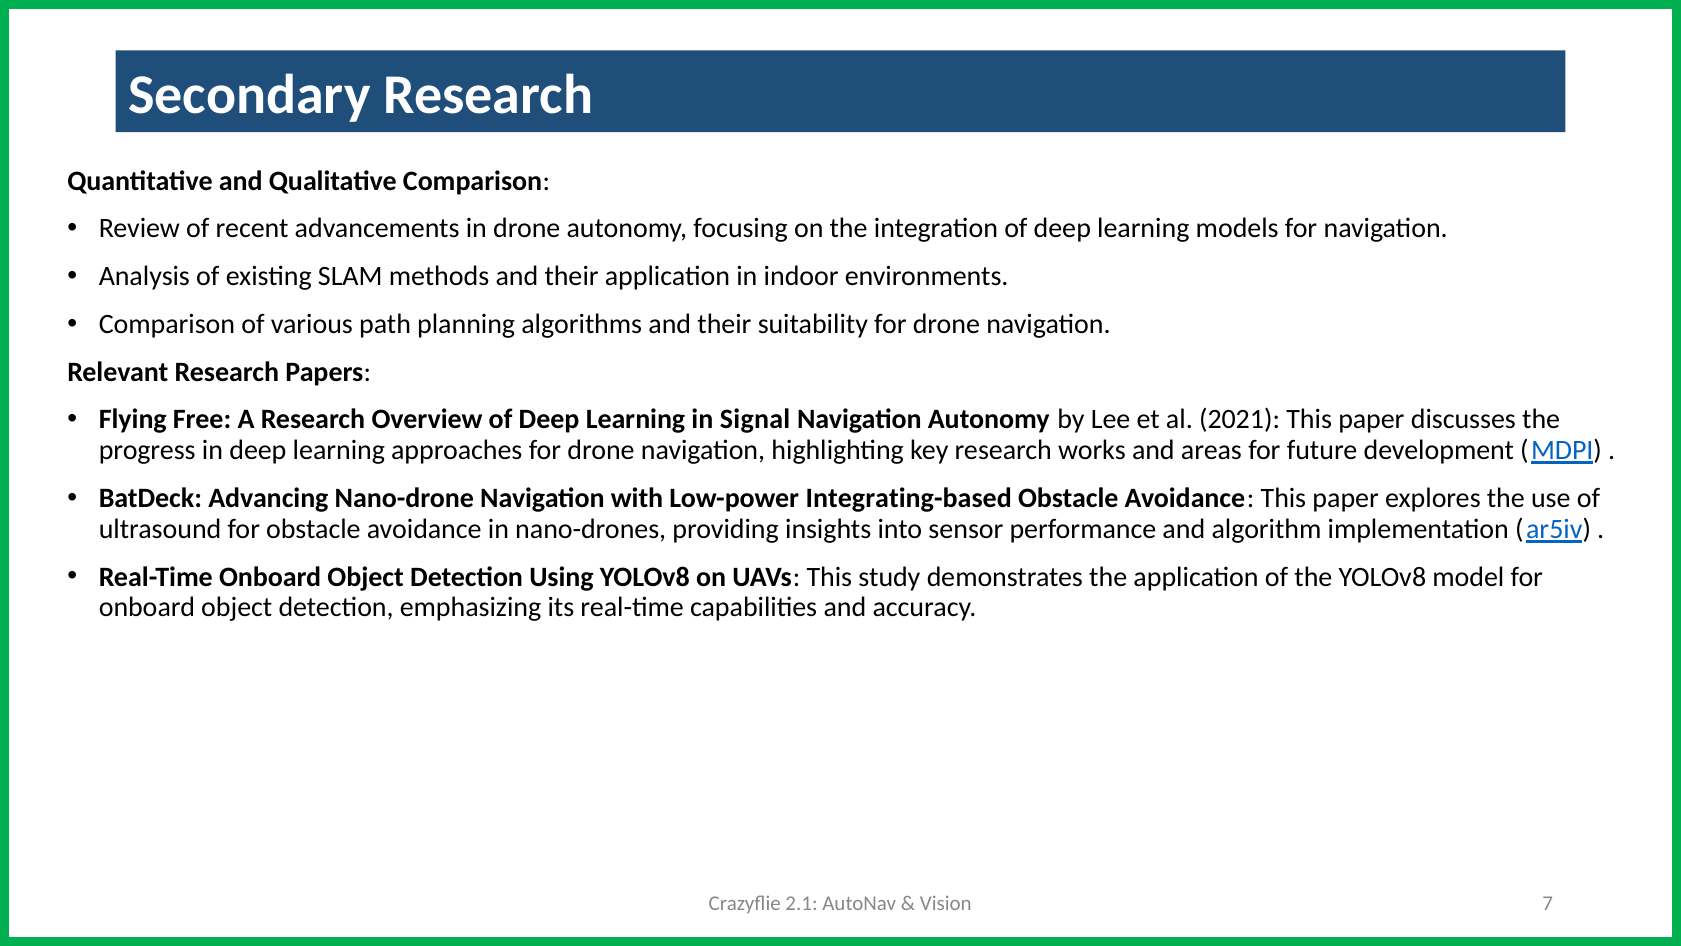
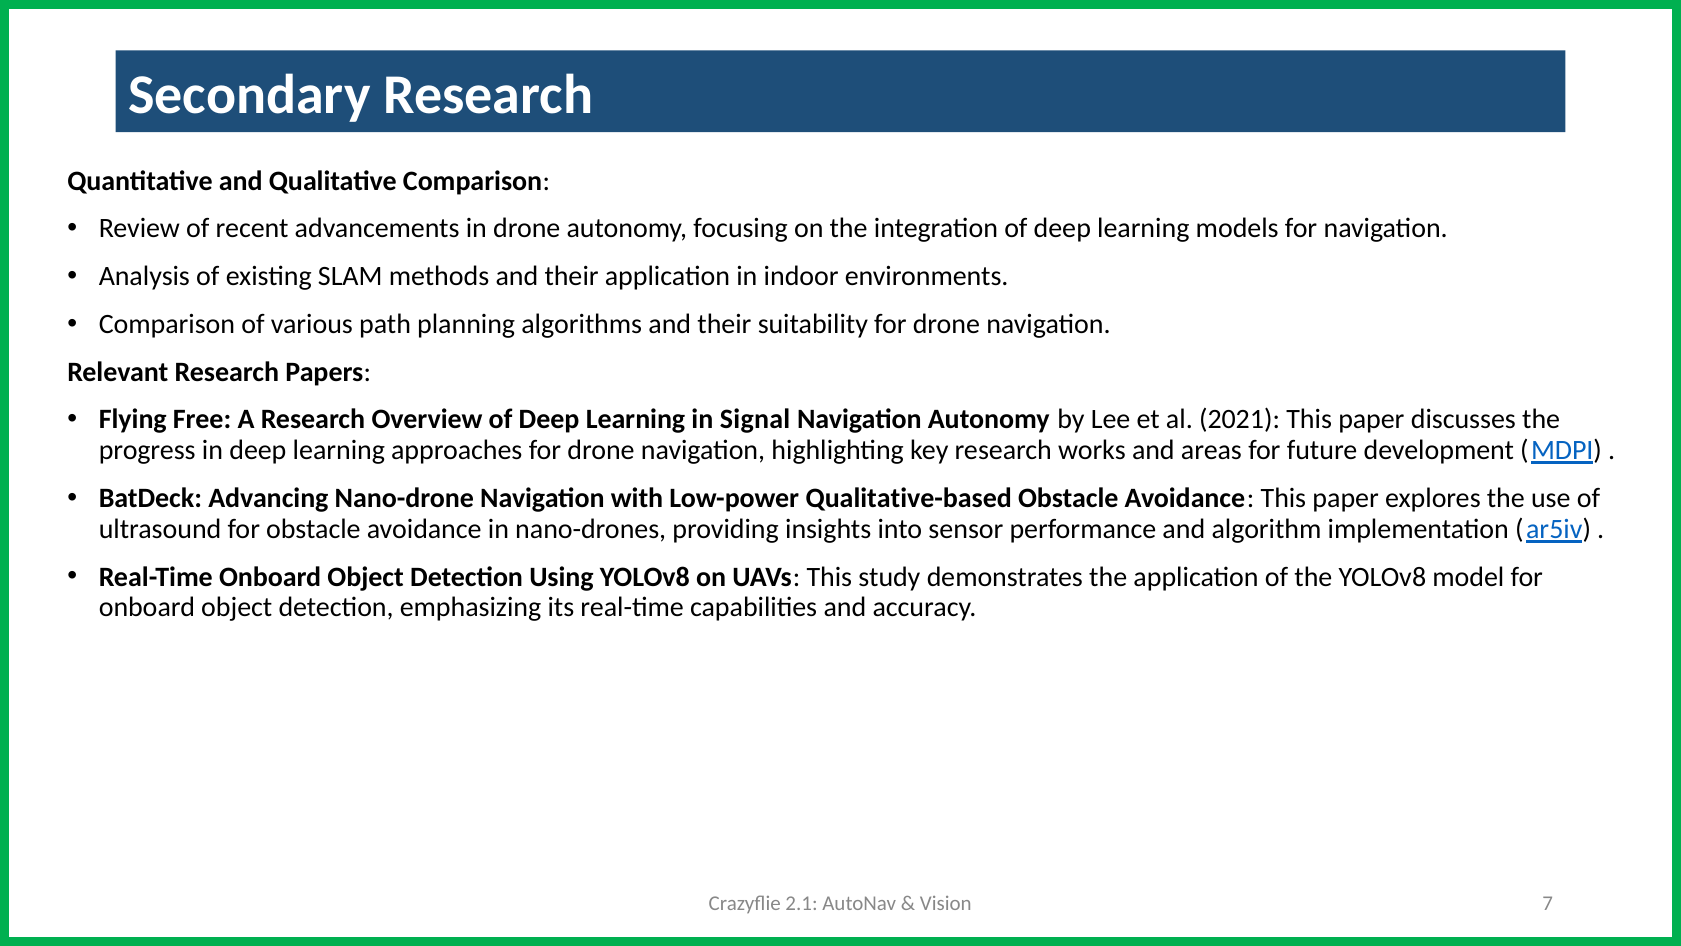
Integrating-based: Integrating-based -> Qualitative-based
